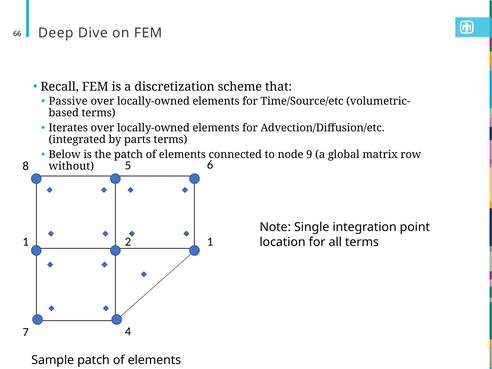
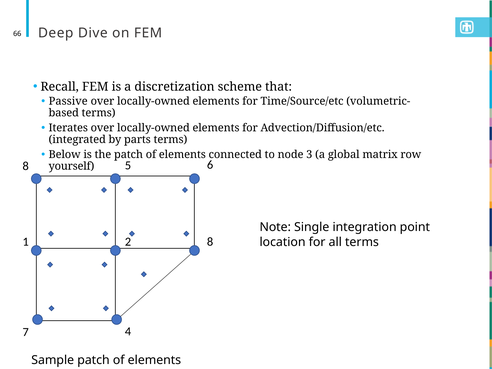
9: 9 -> 3
without: without -> yourself
2 1: 1 -> 8
